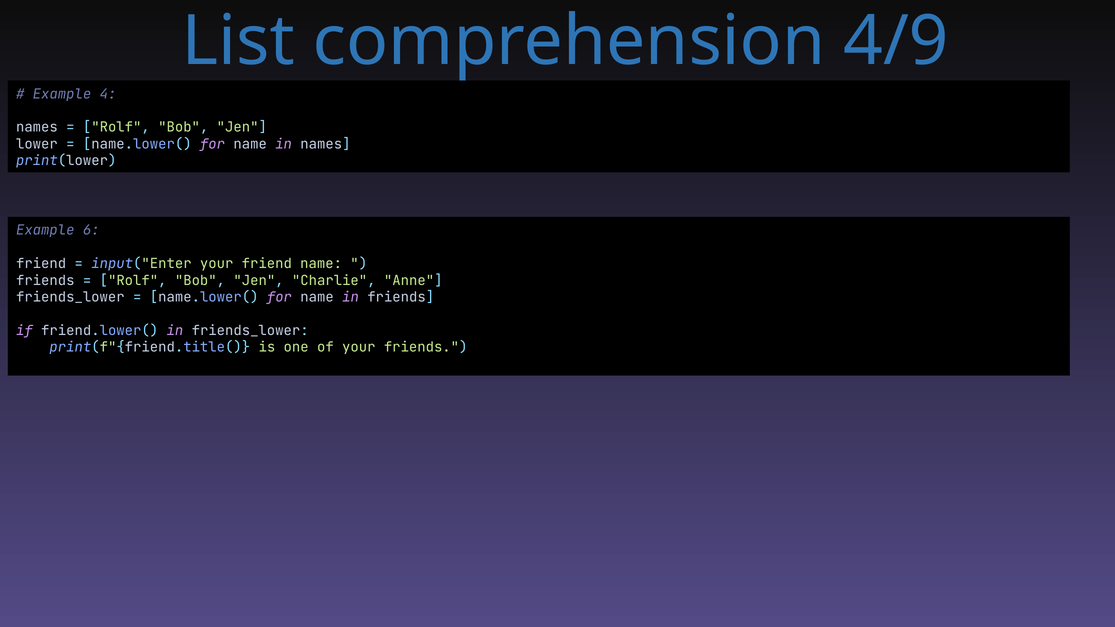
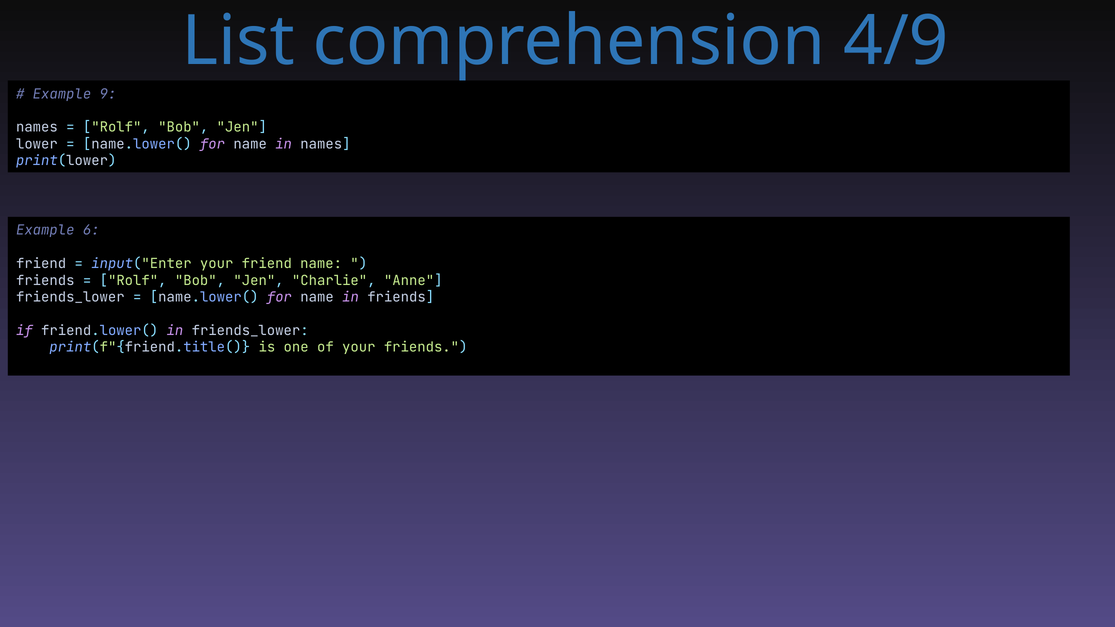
4: 4 -> 9
